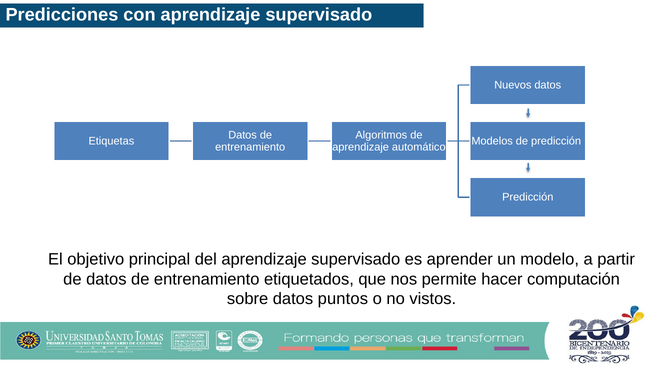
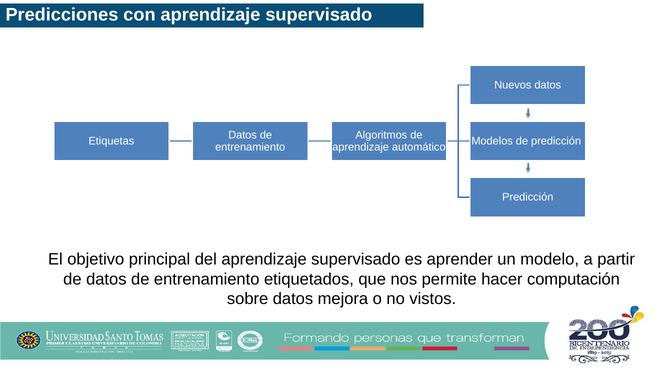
puntos: puntos -> mejora
